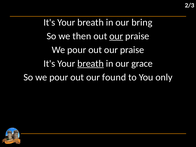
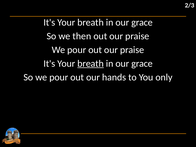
bring at (142, 22): bring -> grace
our at (116, 36) underline: present -> none
found: found -> hands
